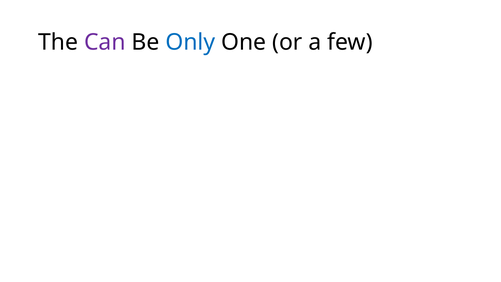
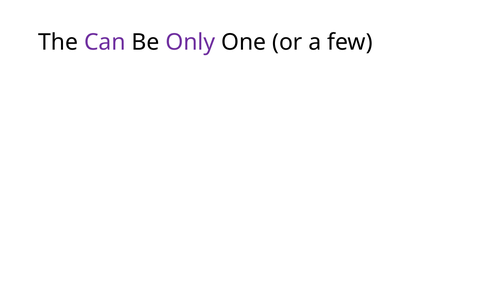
Only colour: blue -> purple
